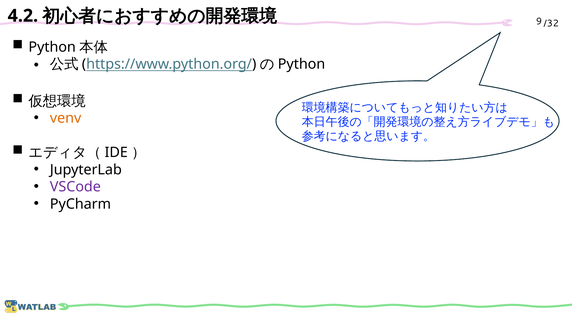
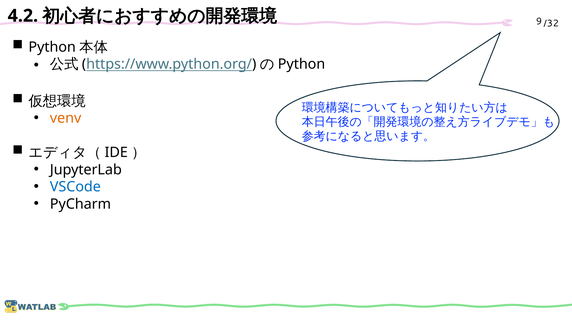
VSCode colour: purple -> blue
